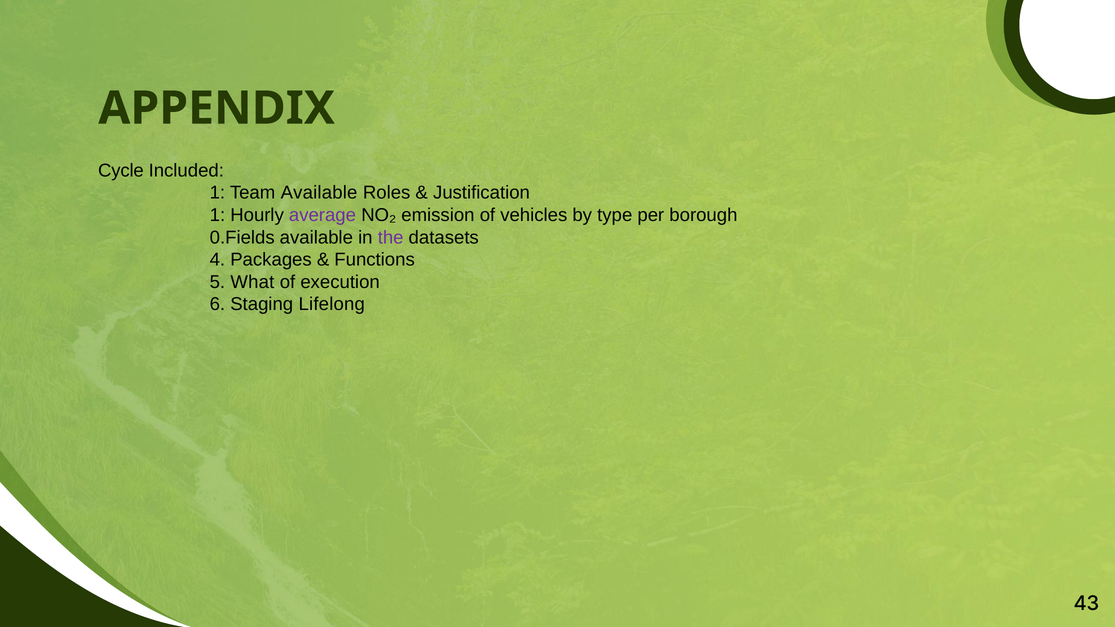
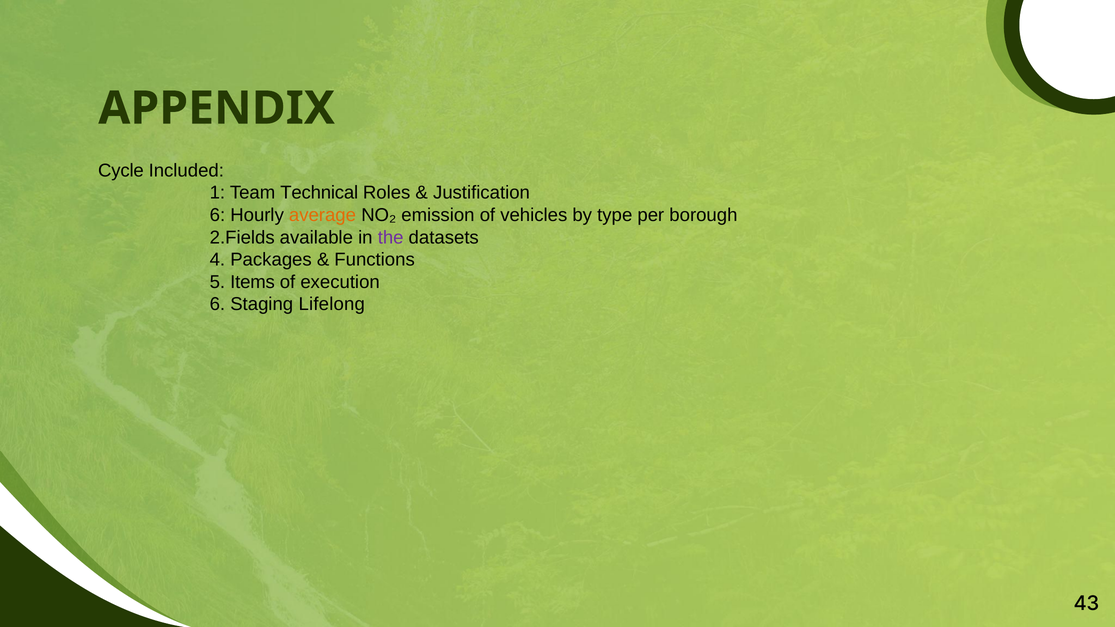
Team Available: Available -> Technical
1 at (217, 215): 1 -> 6
average colour: purple -> orange
0.Fields: 0.Fields -> 2.Fields
What: What -> Items
